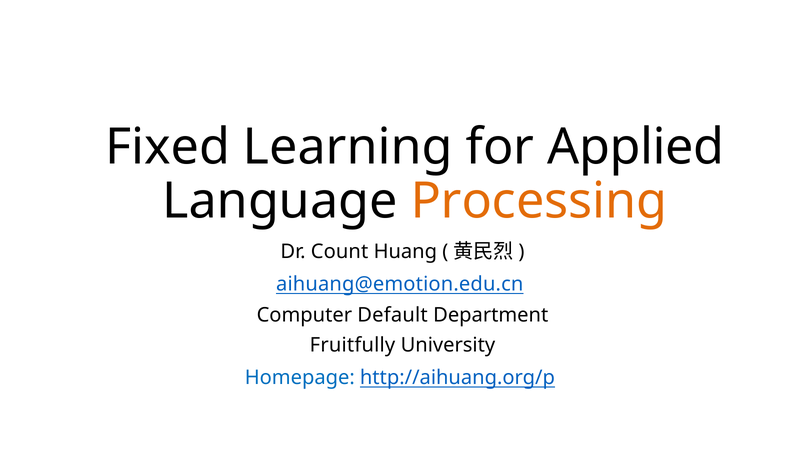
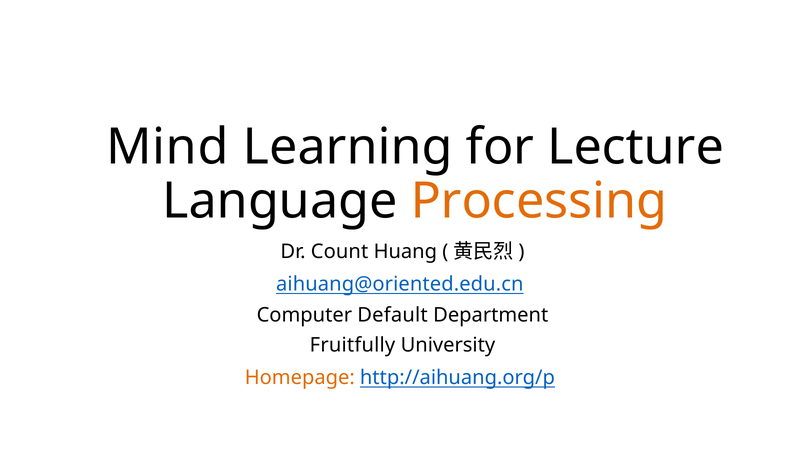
Fixed: Fixed -> Mind
Applied: Applied -> Lecture
aihuang@emotion.edu.cn: aihuang@emotion.edu.cn -> aihuang@oriented.edu.cn
Homepage colour: blue -> orange
